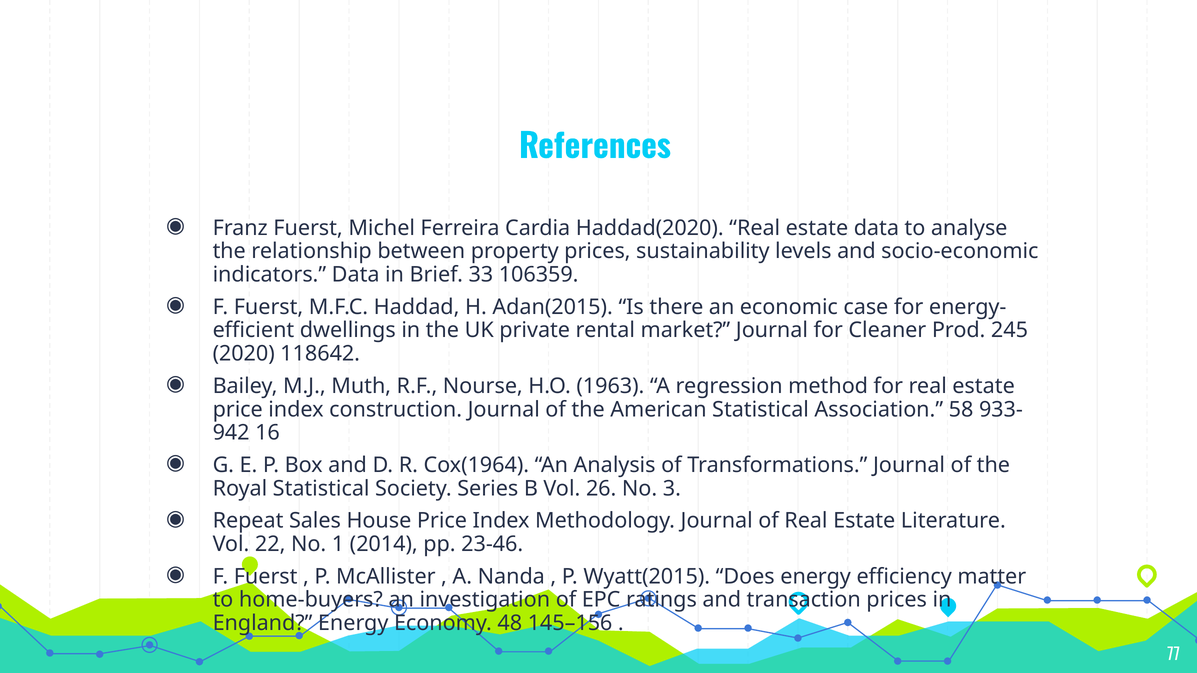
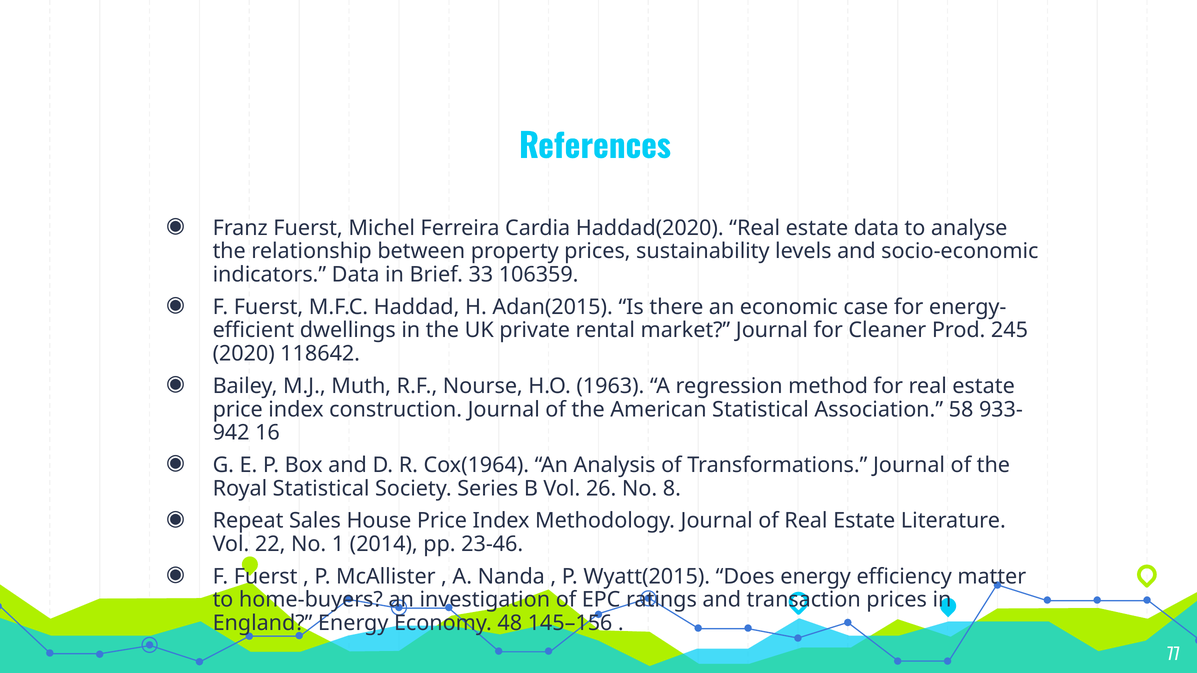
3: 3 -> 8
